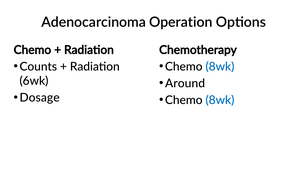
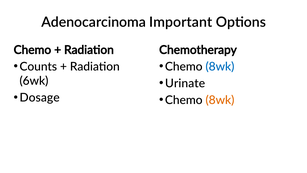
Operation: Operation -> Important
Around: Around -> Urinate
8wk at (220, 100) colour: blue -> orange
